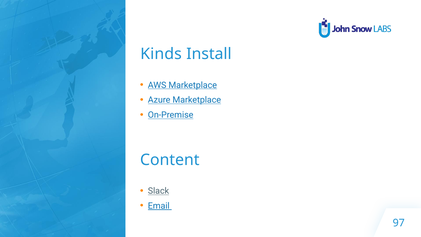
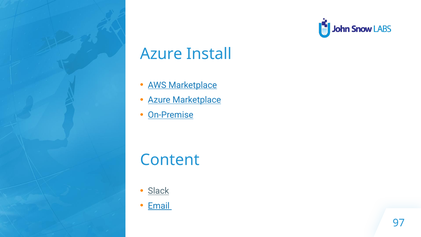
Kinds at (161, 54): Kinds -> Azure
